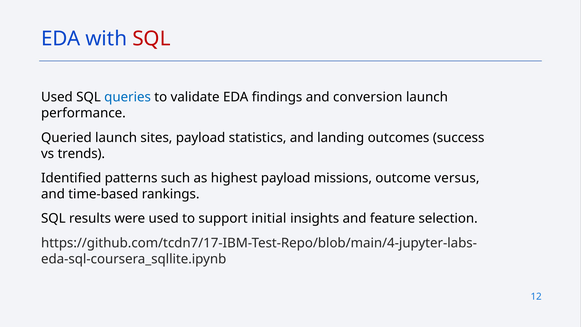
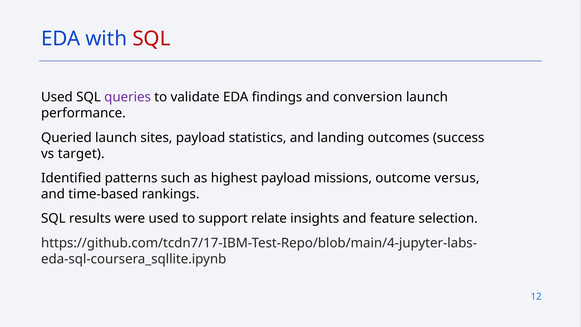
queries colour: blue -> purple
trends: trends -> target
initial: initial -> relate
